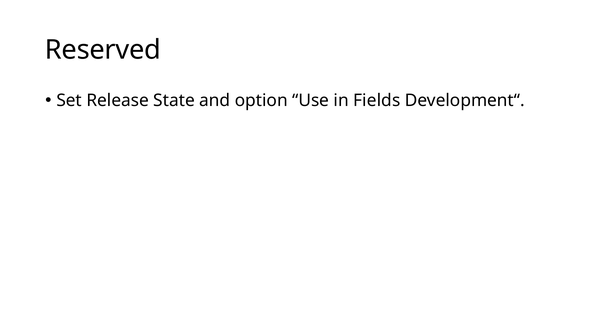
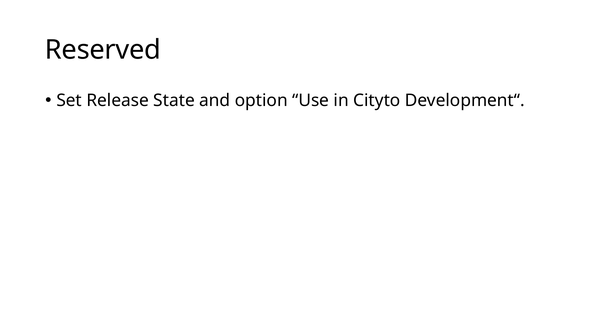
Fields: Fields -> Cityto
